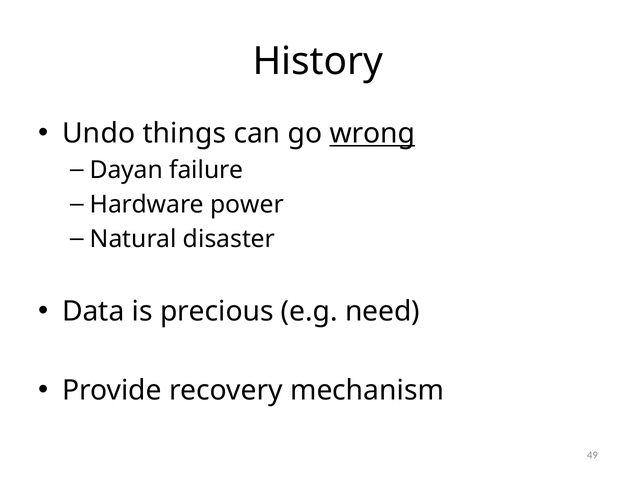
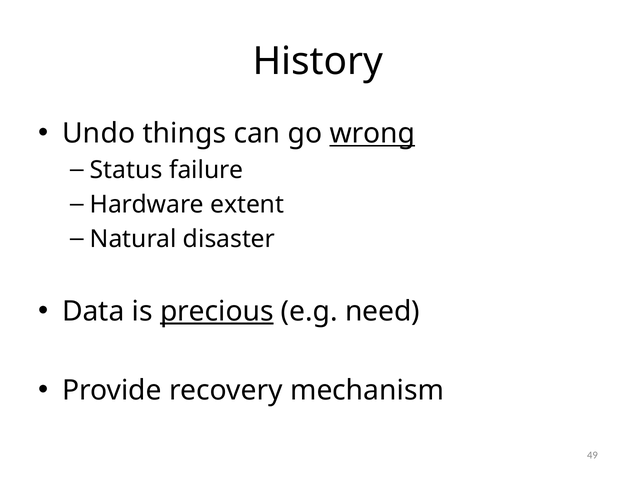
Dayan: Dayan -> Status
power: power -> extent
precious underline: none -> present
